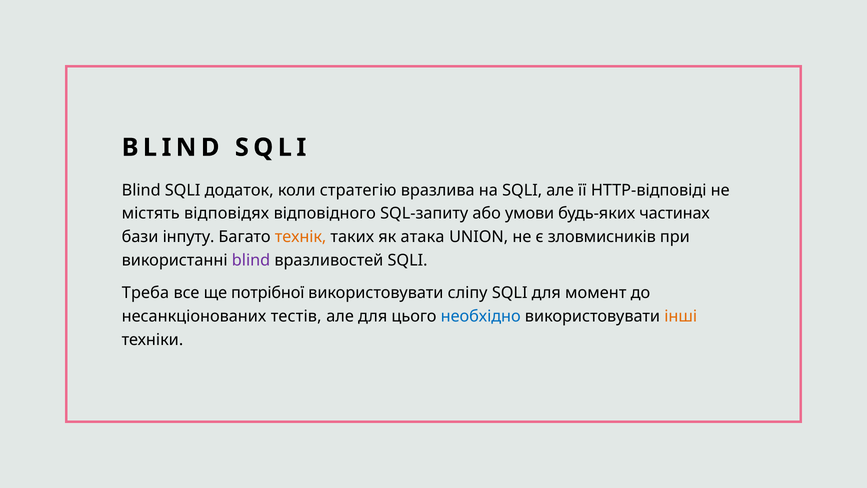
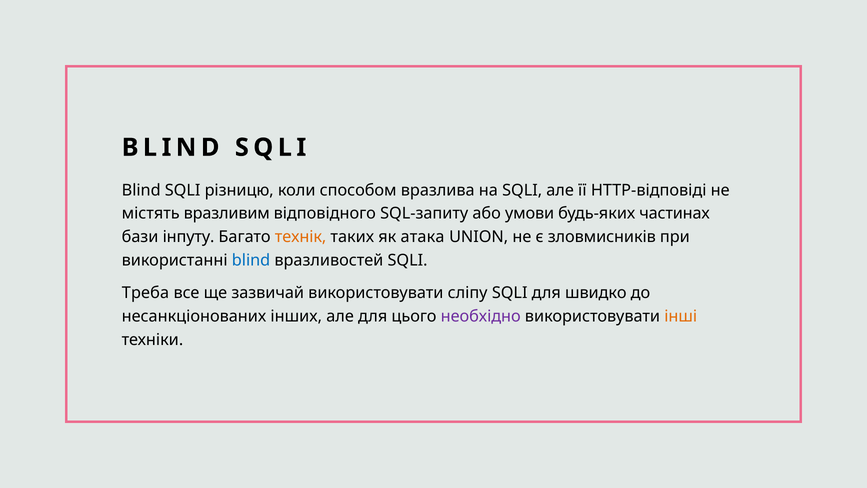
додаток: додаток -> різницю
стратегію: стратегію -> способом
відповідях: відповідях -> вразливим
blind at (251, 260) colour: purple -> blue
потрібної: потрібної -> зазвичай
момент: момент -> швидко
тестів: тестів -> інших
необхідно colour: blue -> purple
